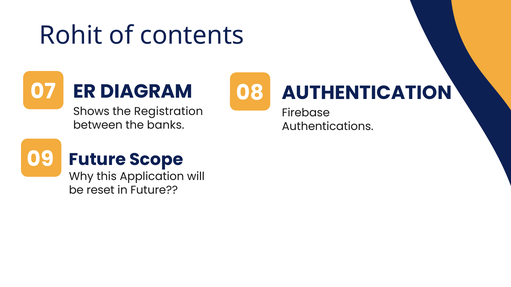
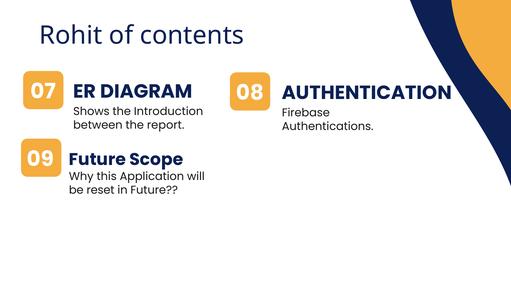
Registration: Registration -> Introduction
banks: banks -> report
